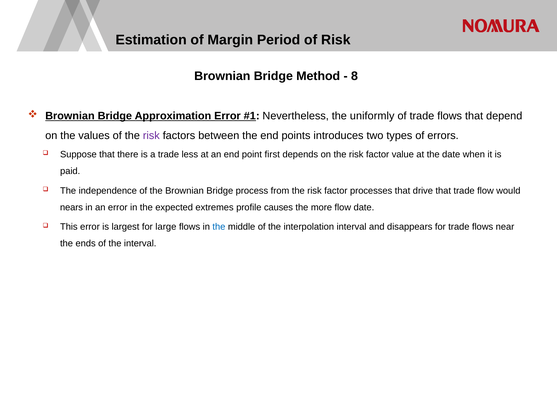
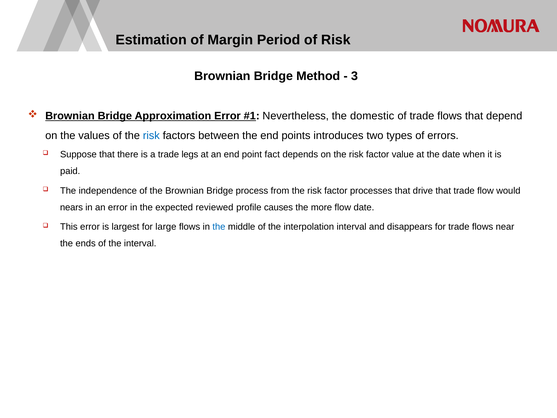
8: 8 -> 3
uniformly: uniformly -> domestic
risk at (151, 135) colour: purple -> blue
less: less -> legs
first: first -> fact
extremes: extremes -> reviewed
